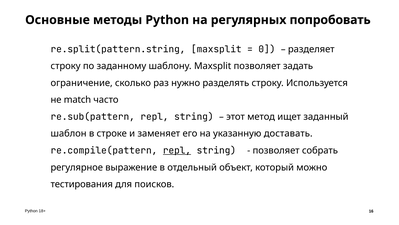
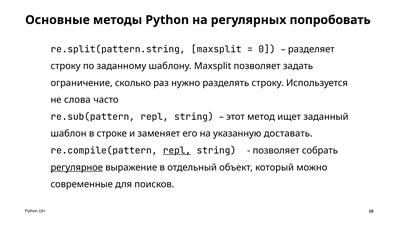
match: match -> слова
регулярное underline: none -> present
тестирования: тестирования -> современные
